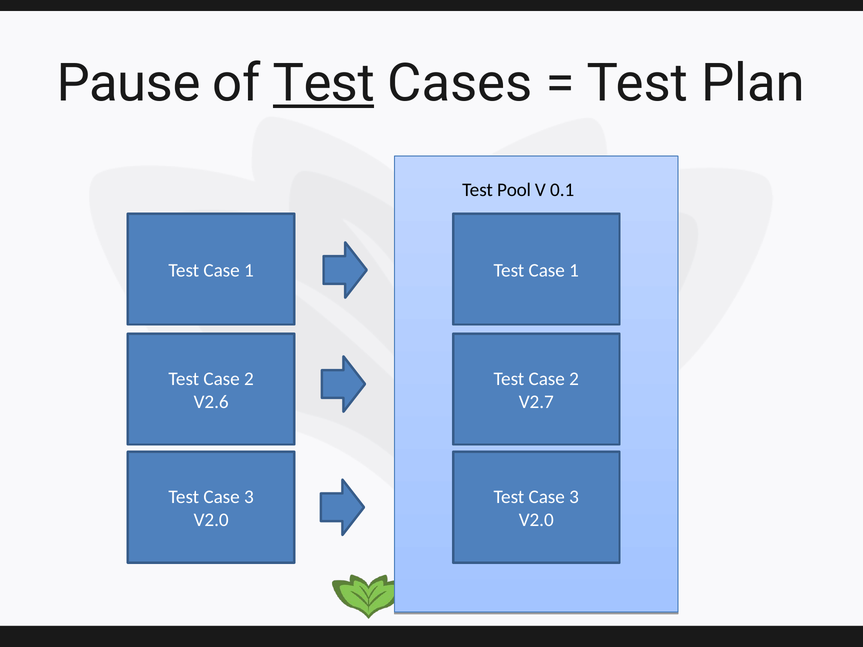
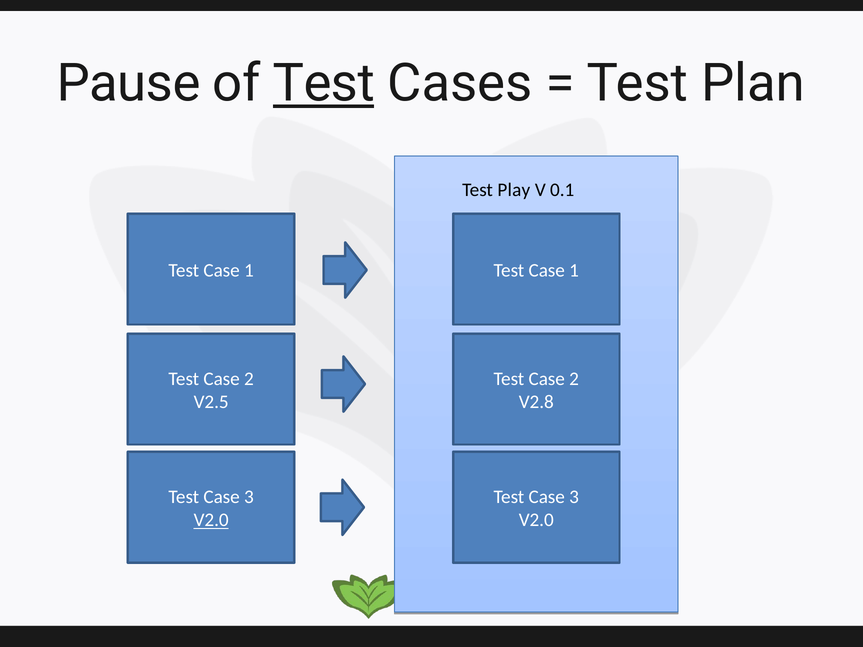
Pool: Pool -> Play
V2.6: V2.6 -> V2.5
V2.7: V2.7 -> V2.8
V2.0 at (211, 520) underline: none -> present
